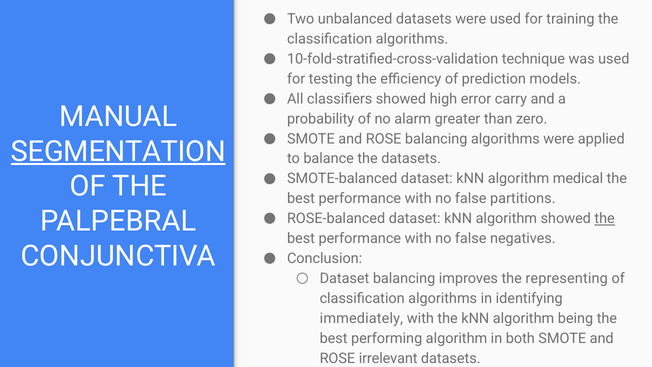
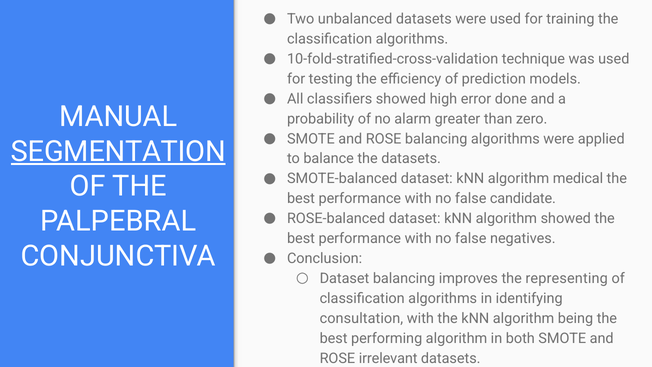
carry: carry -> done
partitions: partitions -> candidate
the at (605, 219) underline: present -> none
immediately: immediately -> consultation
